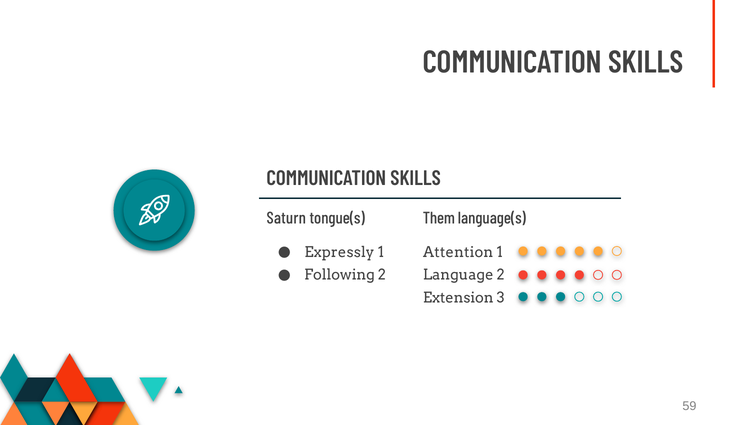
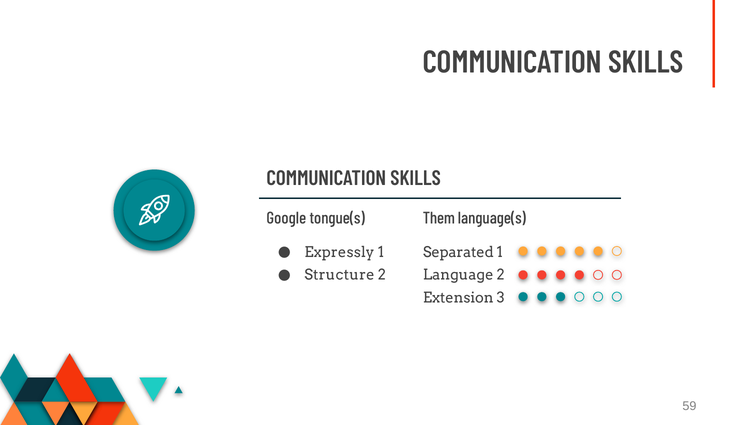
Saturn: Saturn -> Google
Attention: Attention -> Separated
Following: Following -> Structure
